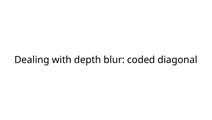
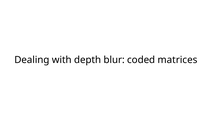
diagonal: diagonal -> matrices
